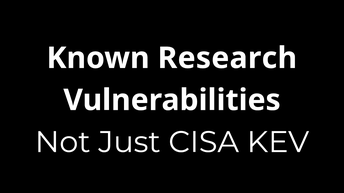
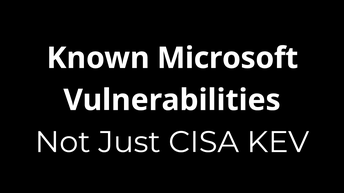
Research: Research -> Microsoft
